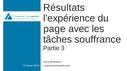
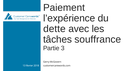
Résultats: Résultats -> Paiement
page: page -> dette
